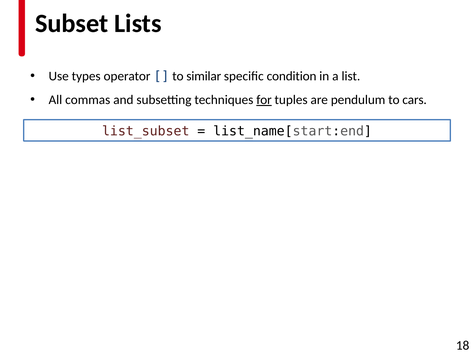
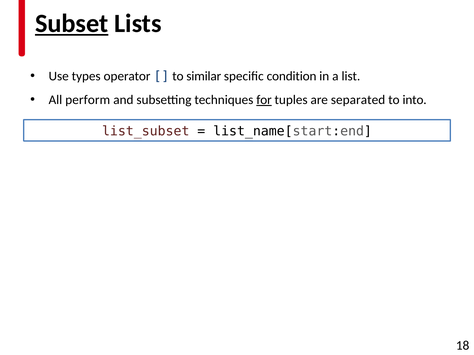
Subset underline: none -> present
commas: commas -> perform
pendulum: pendulum -> separated
cars: cars -> into
